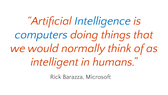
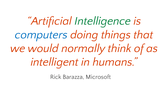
Intelligence colour: blue -> green
